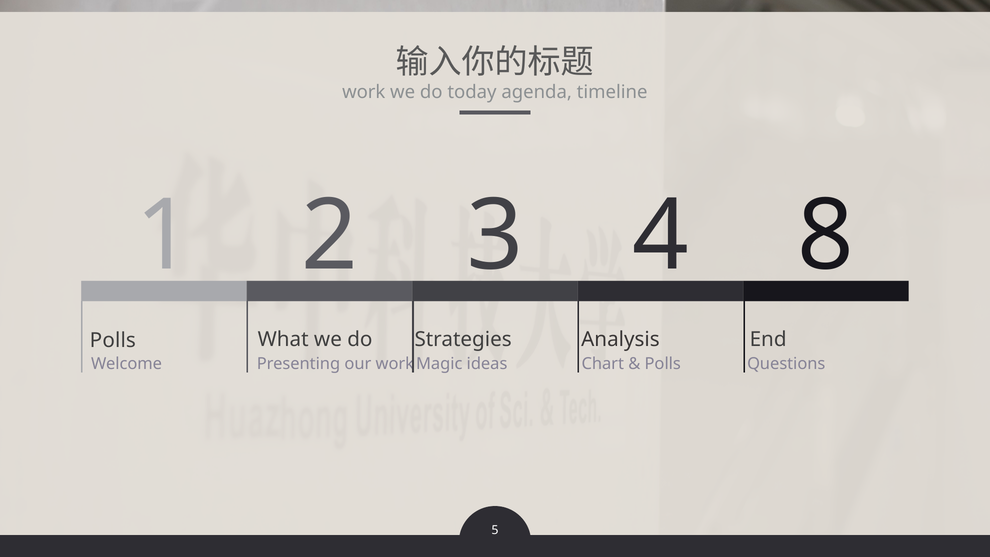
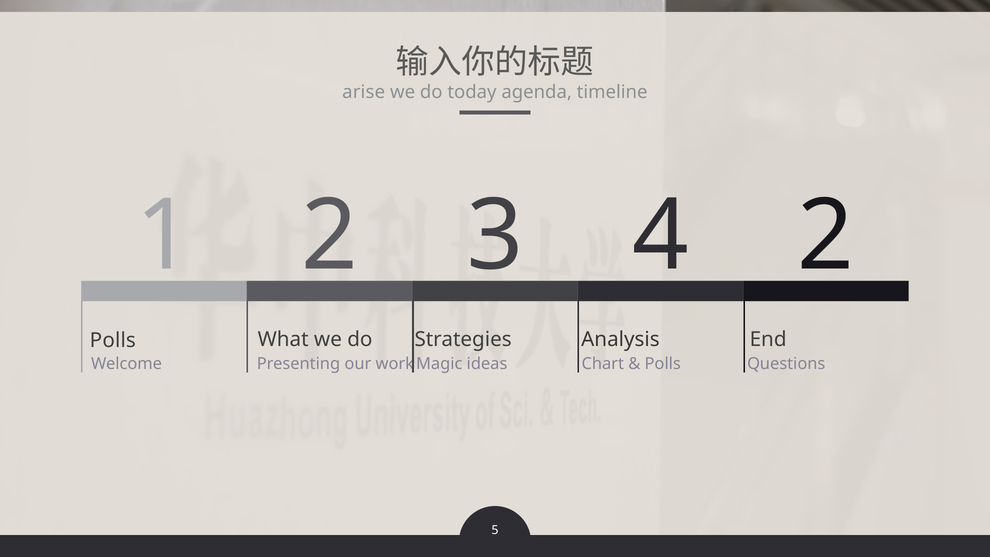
work at (364, 92): work -> arise
4 8: 8 -> 2
